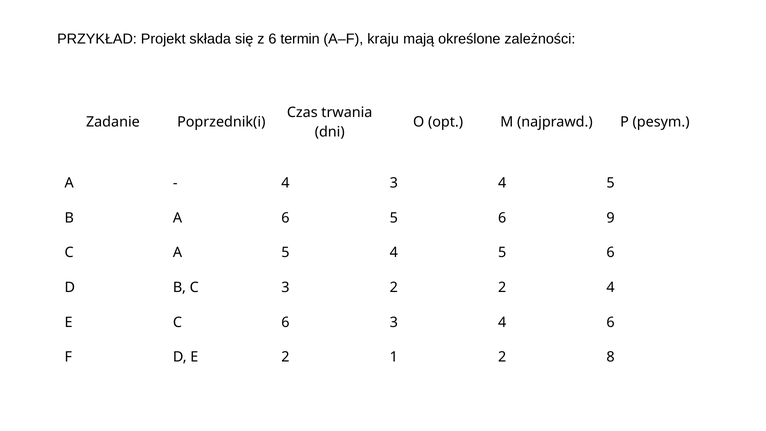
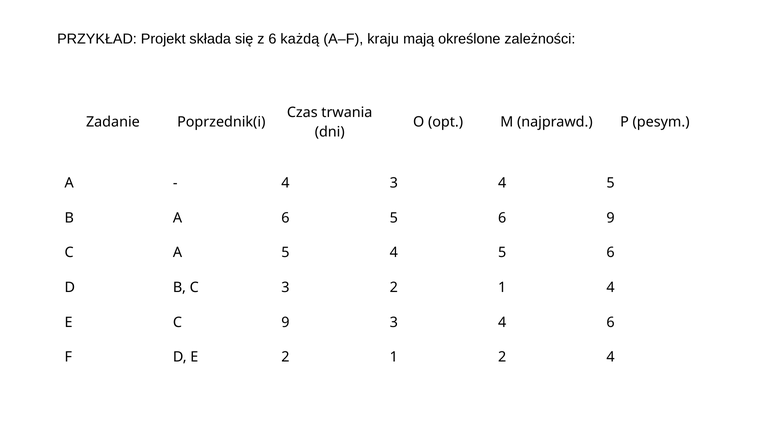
termin: termin -> każdą
3 2 2: 2 -> 1
C 6: 6 -> 9
2 8: 8 -> 4
